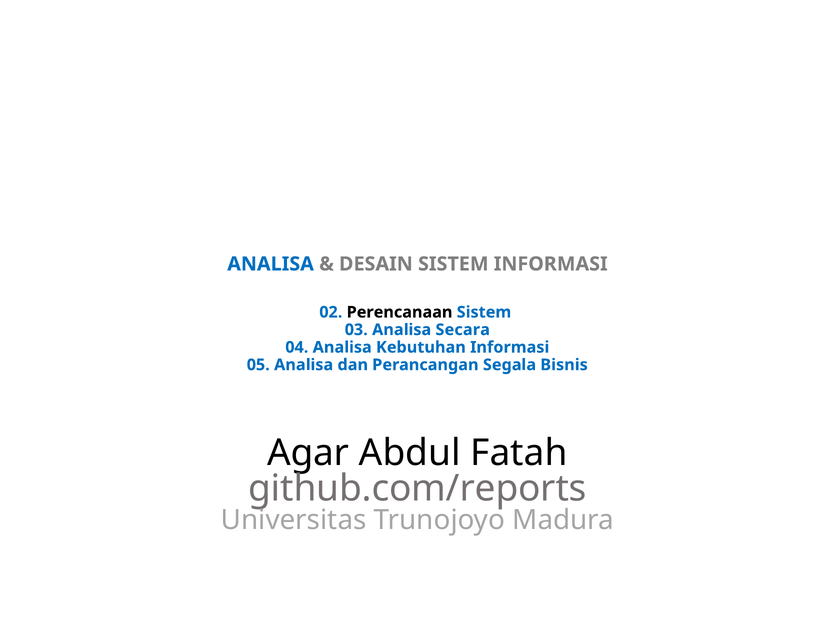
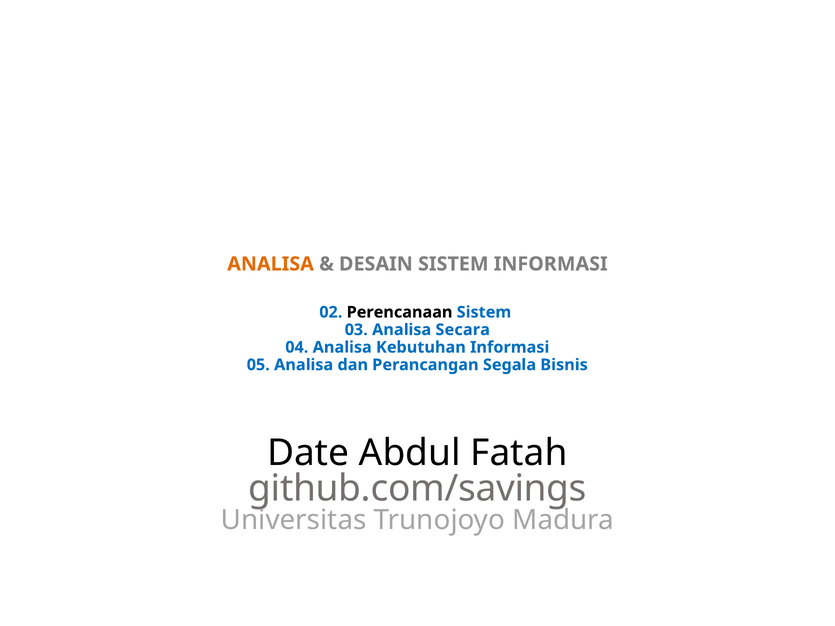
ANALISA at (271, 264) colour: blue -> orange
Agar: Agar -> Date
github.com/reports: github.com/reports -> github.com/savings
